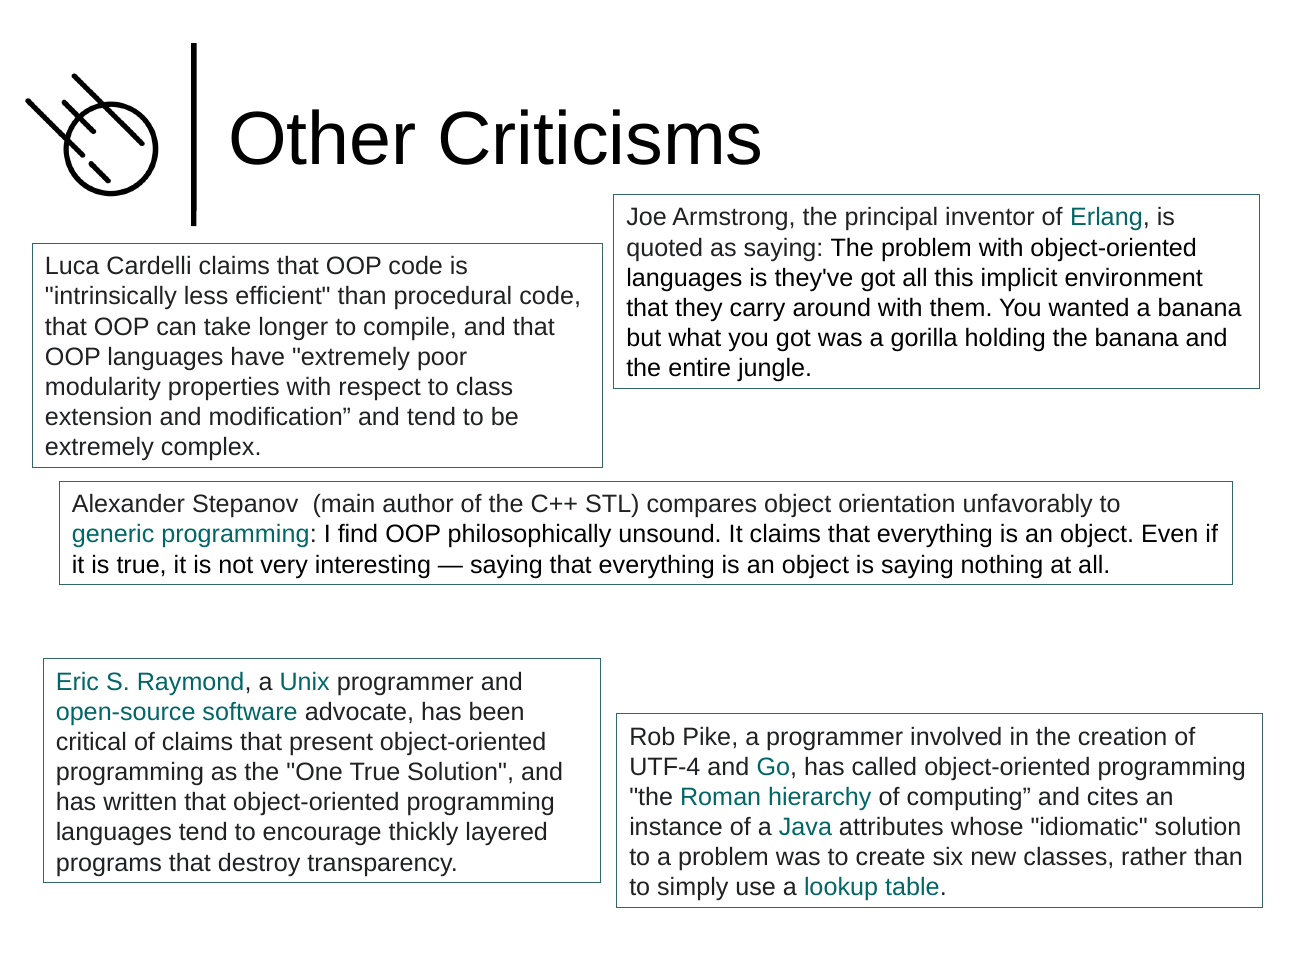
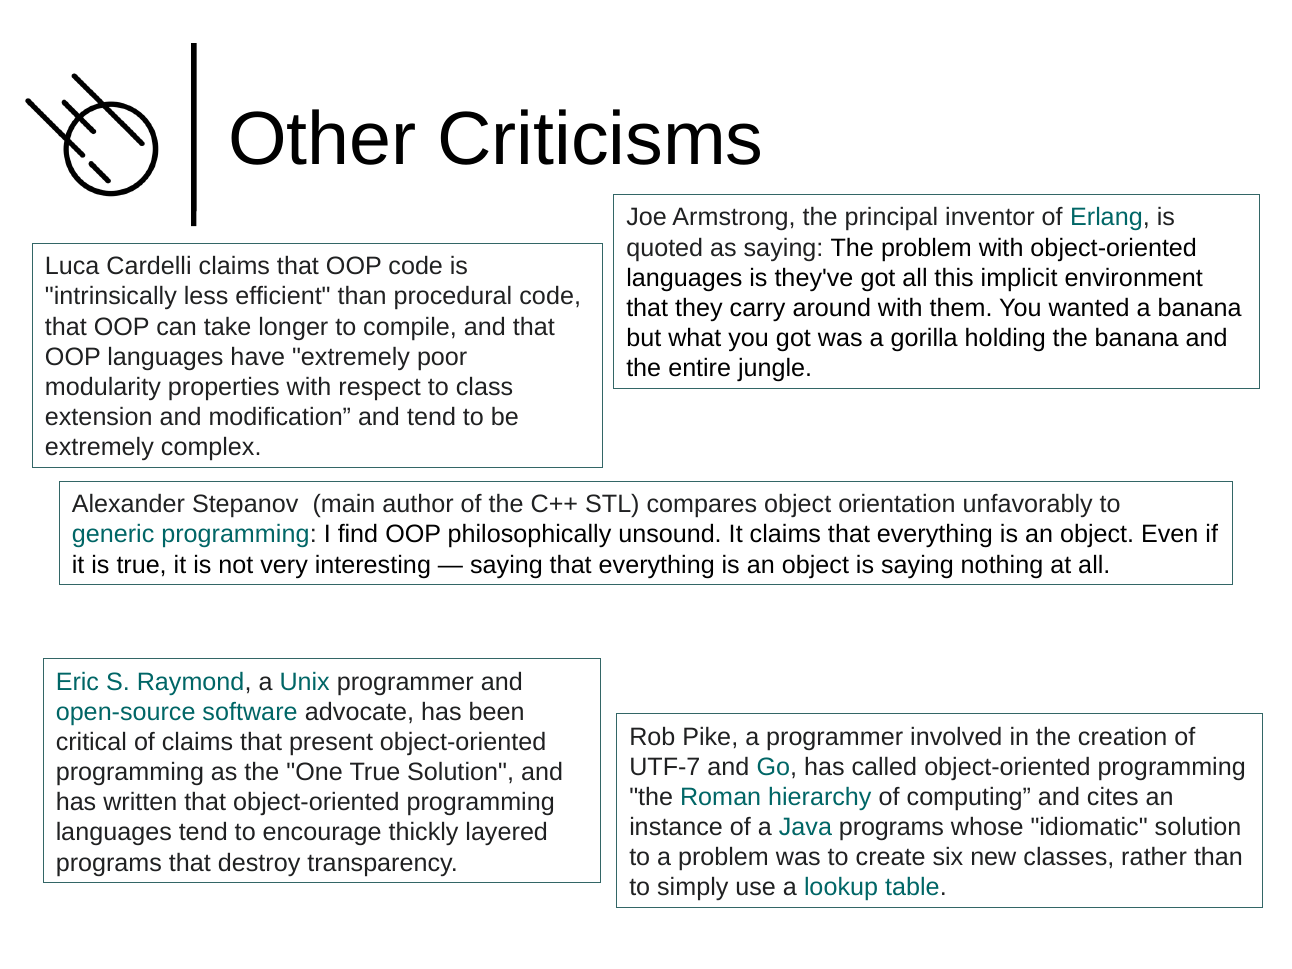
UTF-4: UTF-4 -> UTF-7
Java attributes: attributes -> programs
